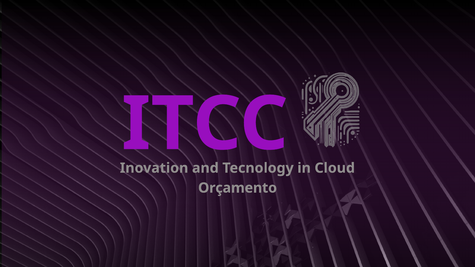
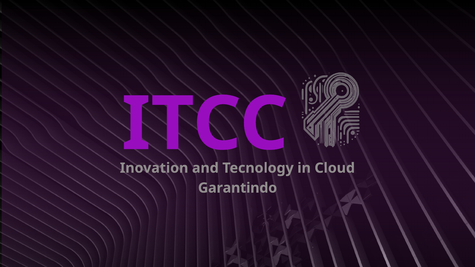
Orçamento: Orçamento -> Garantindo
